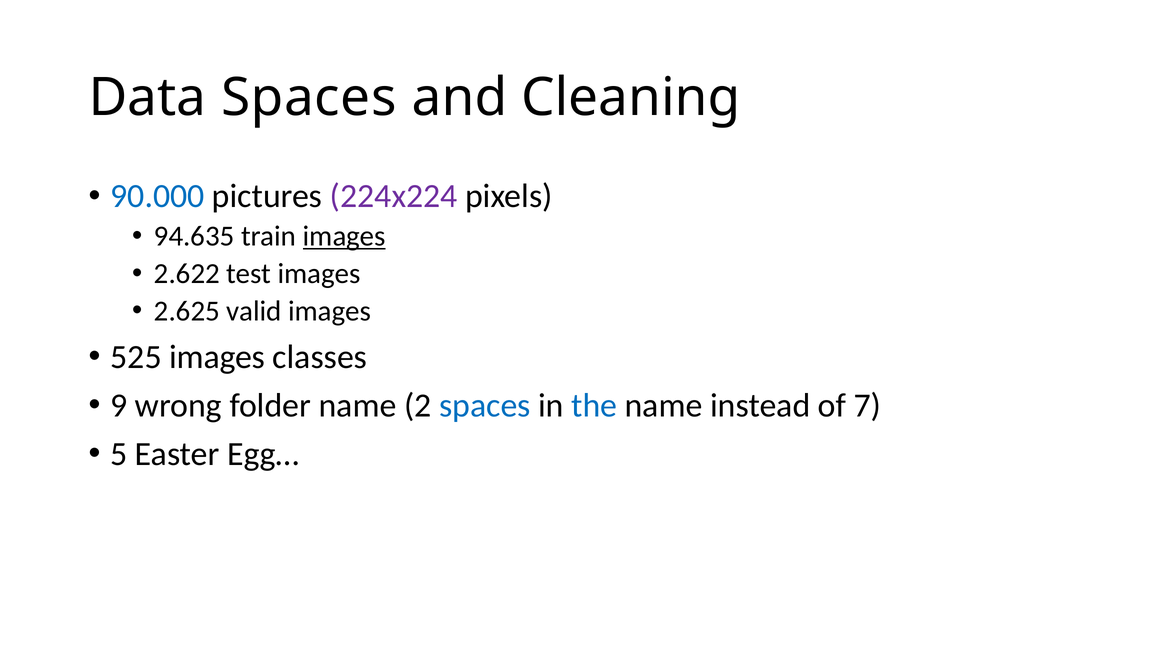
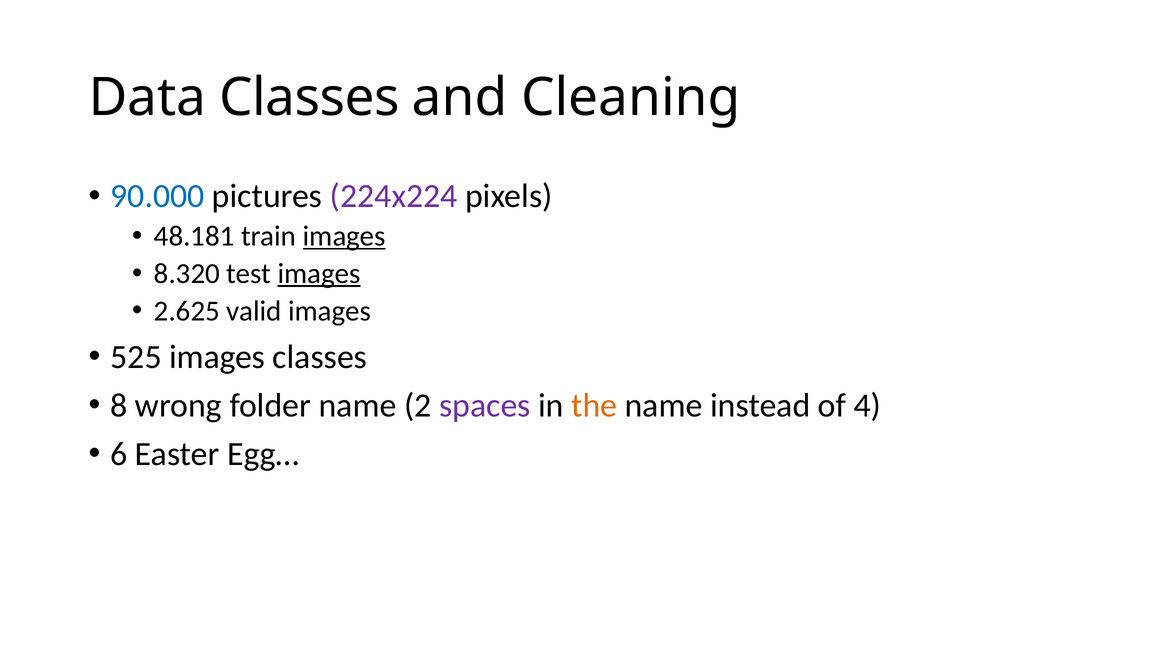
Data Spaces: Spaces -> Classes
94.635: 94.635 -> 48.181
2.622: 2.622 -> 8.320
images at (319, 274) underline: none -> present
9: 9 -> 8
spaces at (485, 406) colour: blue -> purple
the colour: blue -> orange
7: 7 -> 4
5: 5 -> 6
